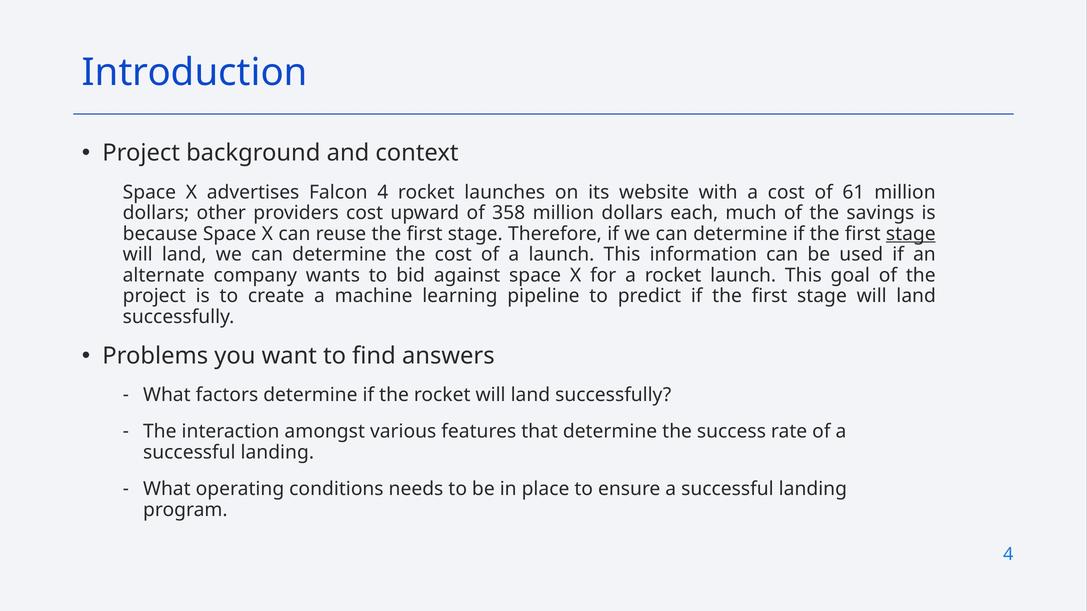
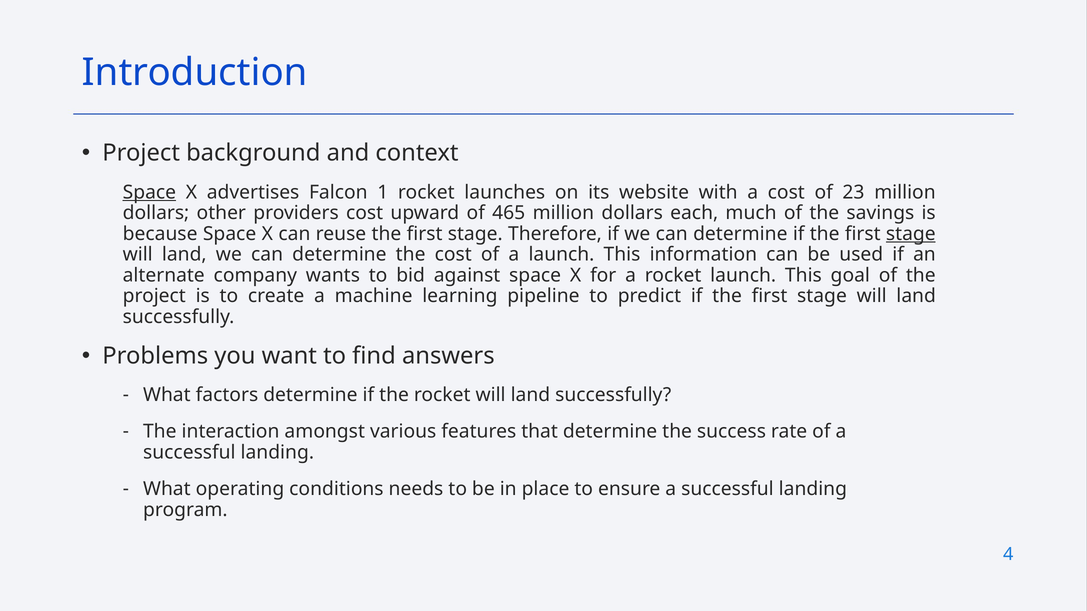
Space at (149, 192) underline: none -> present
Falcon 4: 4 -> 1
61: 61 -> 23
358: 358 -> 465
